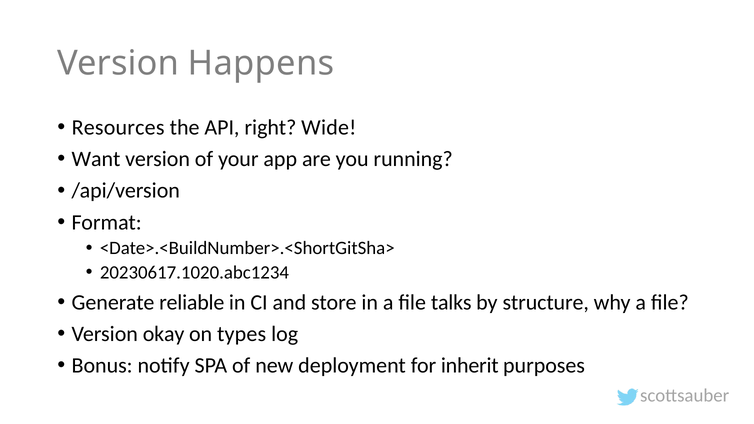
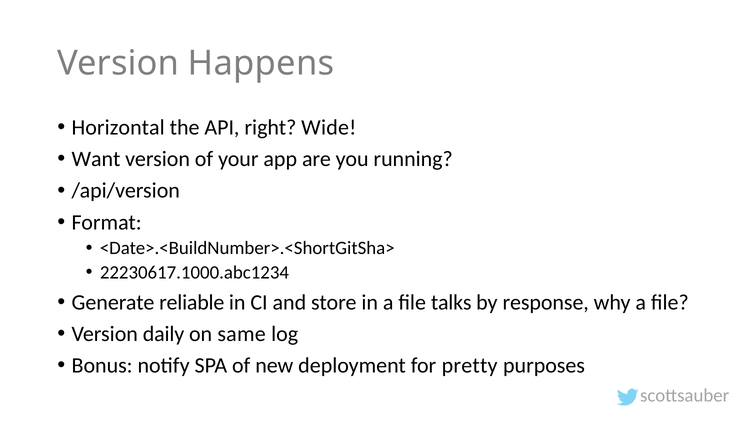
Resources: Resources -> Horizontal
20230617.1020.abc1234: 20230617.1020.abc1234 -> 22230617.1000.abc1234
structure: structure -> response
okay: okay -> daily
types: types -> same
inherit: inherit -> pretty
